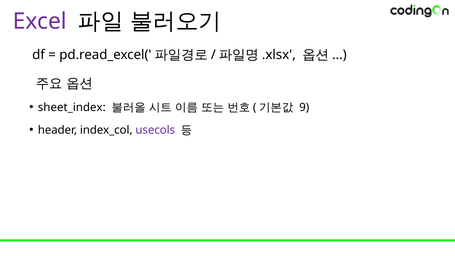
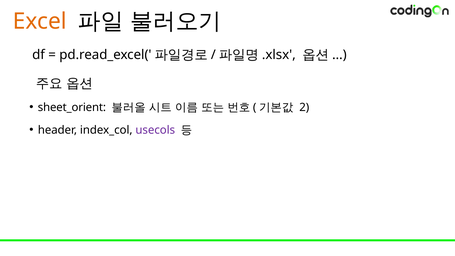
Excel colour: purple -> orange
sheet_index: sheet_index -> sheet_orient
9: 9 -> 2
